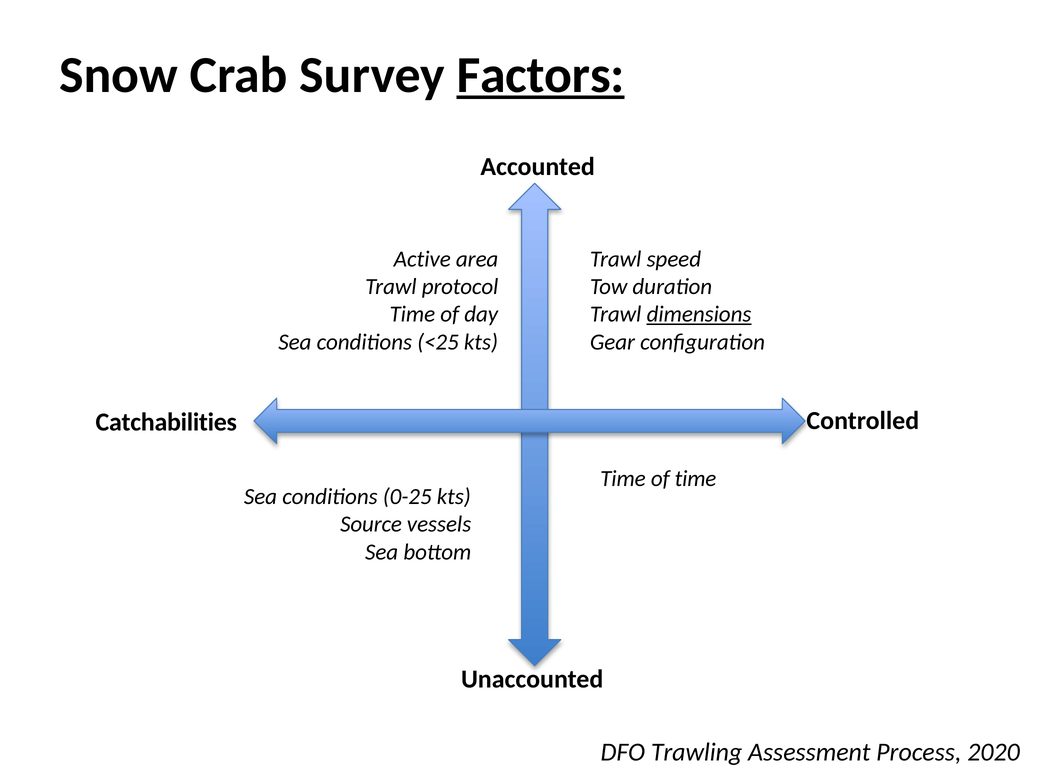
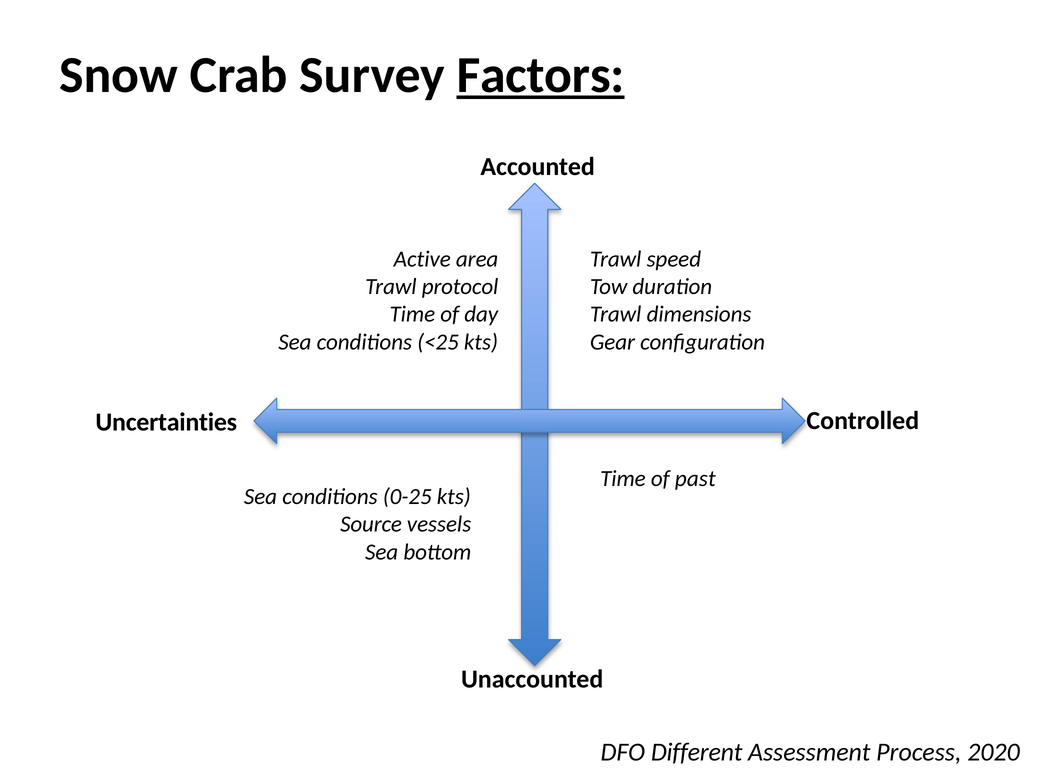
dimensions underline: present -> none
Catchabilities: Catchabilities -> Uncertainties
of time: time -> past
Trawling: Trawling -> Different
